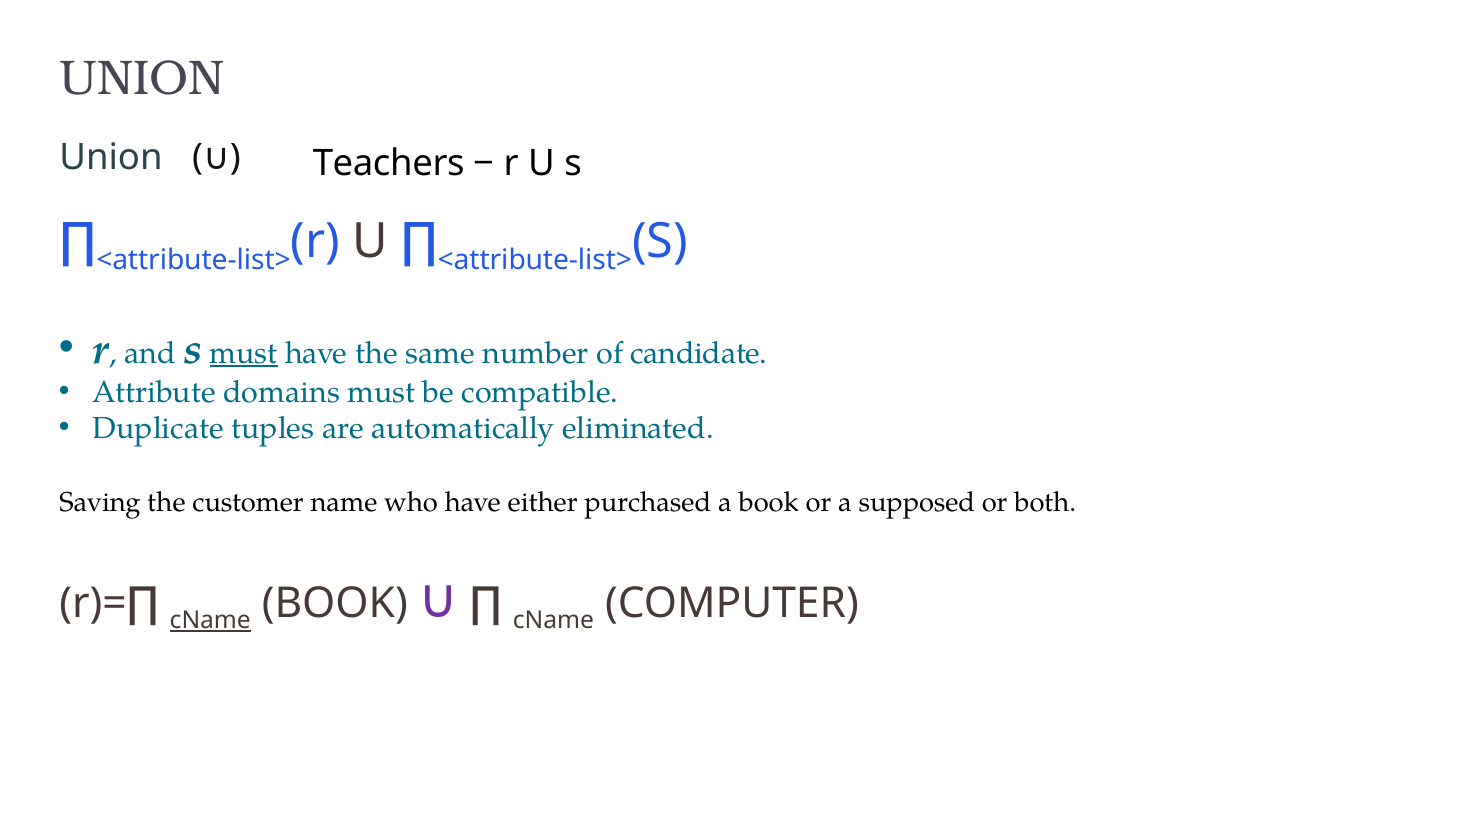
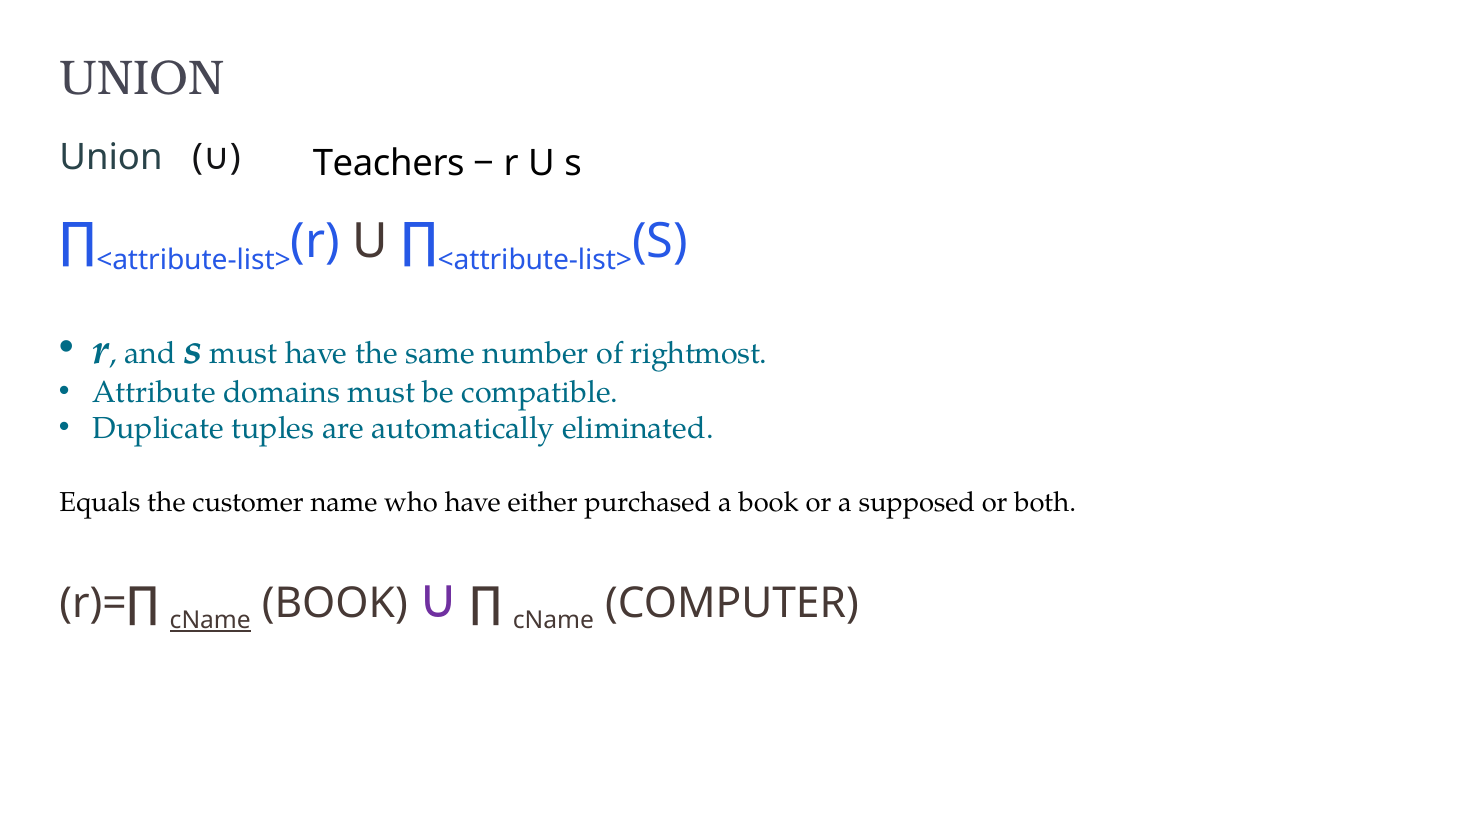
must at (244, 353) underline: present -> none
candidate: candidate -> rightmost
Saving: Saving -> Equals
